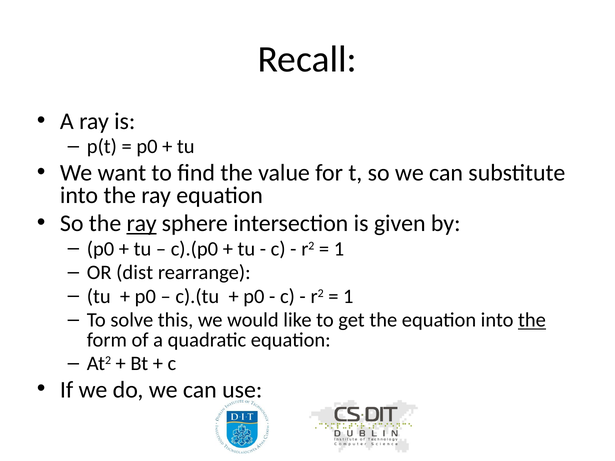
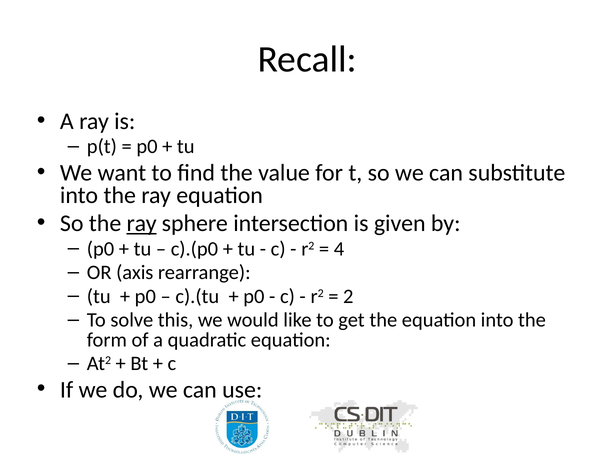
1 at (339, 249): 1 -> 4
dist: dist -> axis
1 at (348, 297): 1 -> 2
the at (532, 320) underline: present -> none
